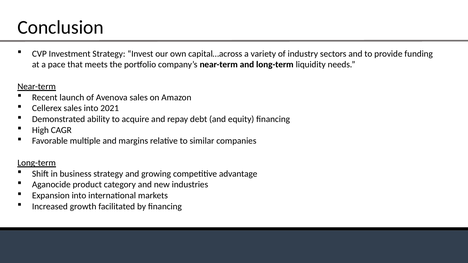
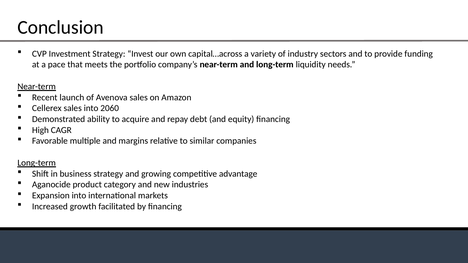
2021: 2021 -> 2060
